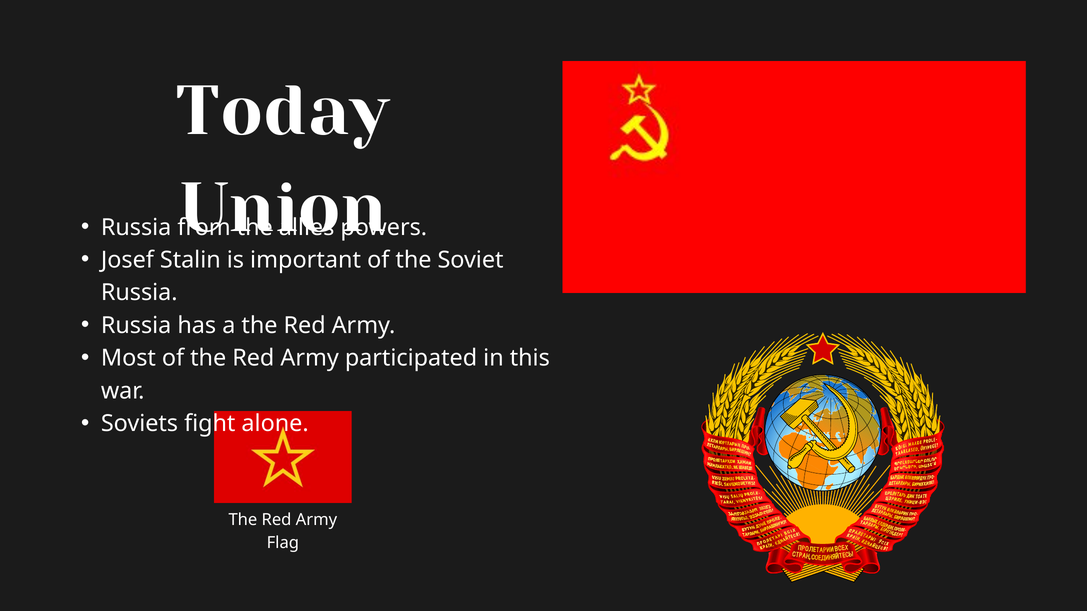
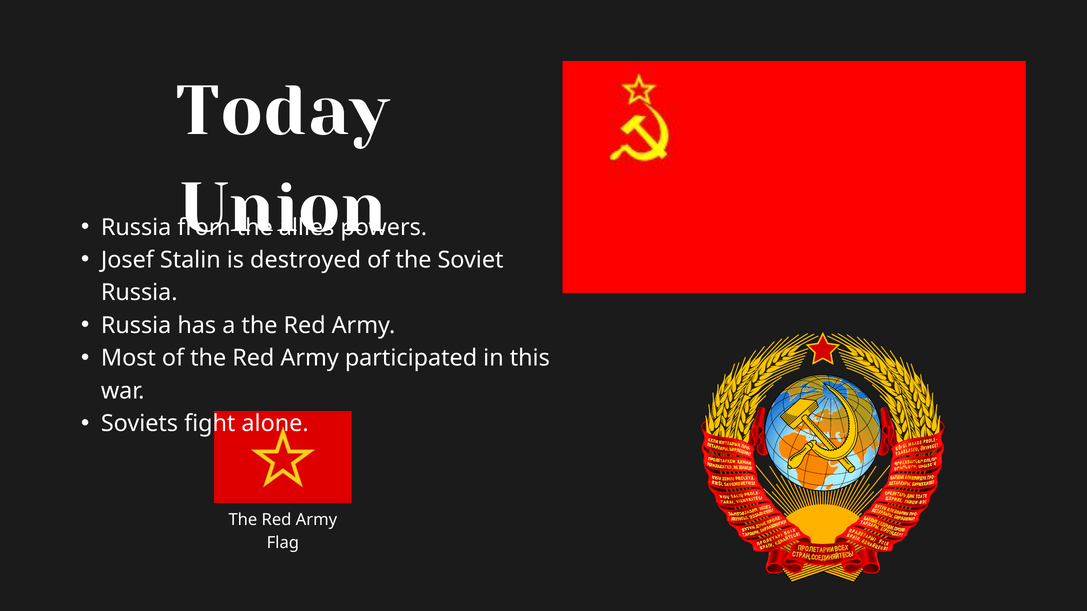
important: important -> destroyed
